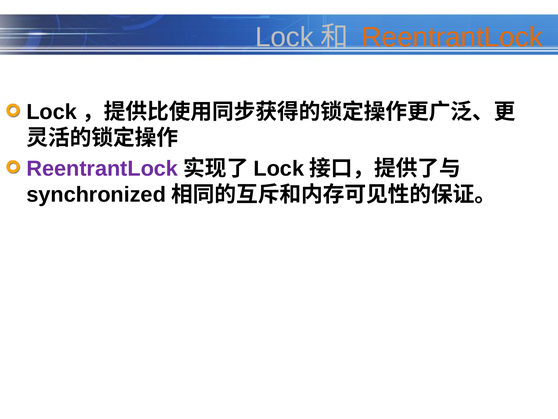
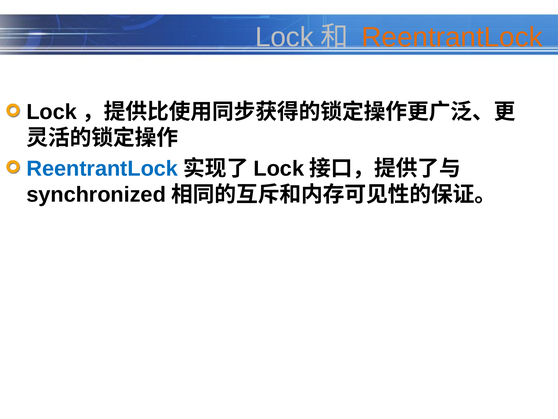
ReentrantLock at (102, 168) colour: purple -> blue
